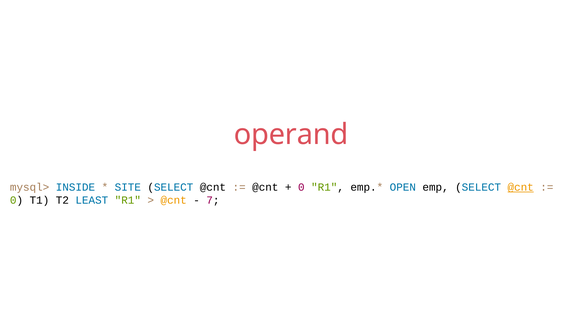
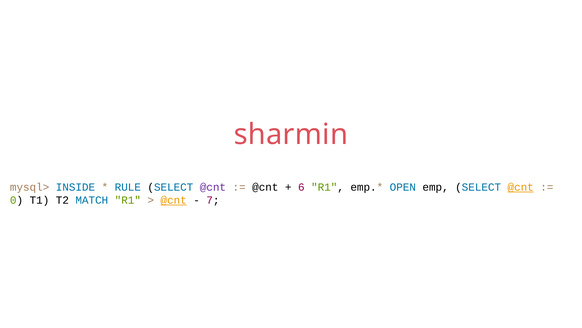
operand: operand -> sharmin
SITE: SITE -> RULE
@cnt at (213, 187) colour: black -> purple
0 at (301, 187): 0 -> 6
LEAST: LEAST -> MATCH
@cnt at (174, 200) underline: none -> present
